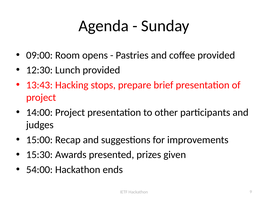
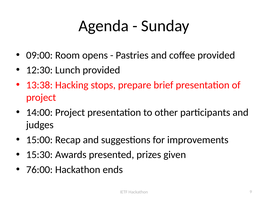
13:43: 13:43 -> 13:38
54:00: 54:00 -> 76:00
